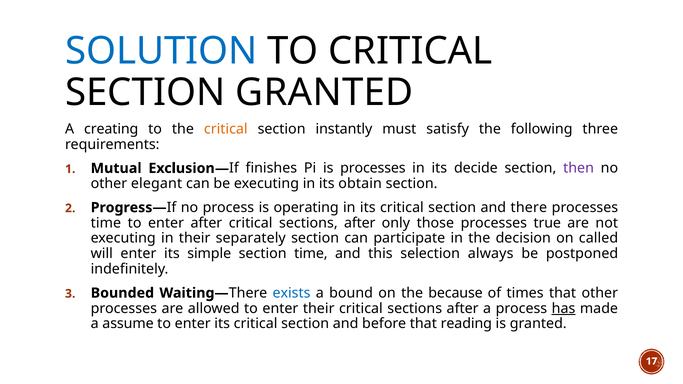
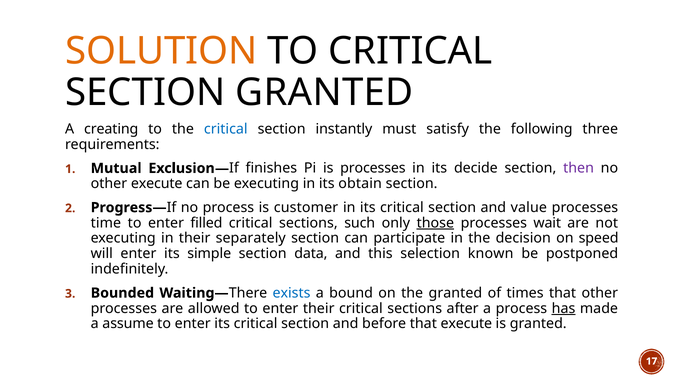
SOLUTION colour: blue -> orange
critical at (226, 129) colour: orange -> blue
other elegant: elegant -> execute
operating: operating -> customer
and there: there -> value
enter after: after -> filled
after at (360, 223): after -> such
those underline: none -> present
true: true -> wait
called: called -> speed
section time: time -> data
always: always -> known
the because: because -> granted
that reading: reading -> execute
